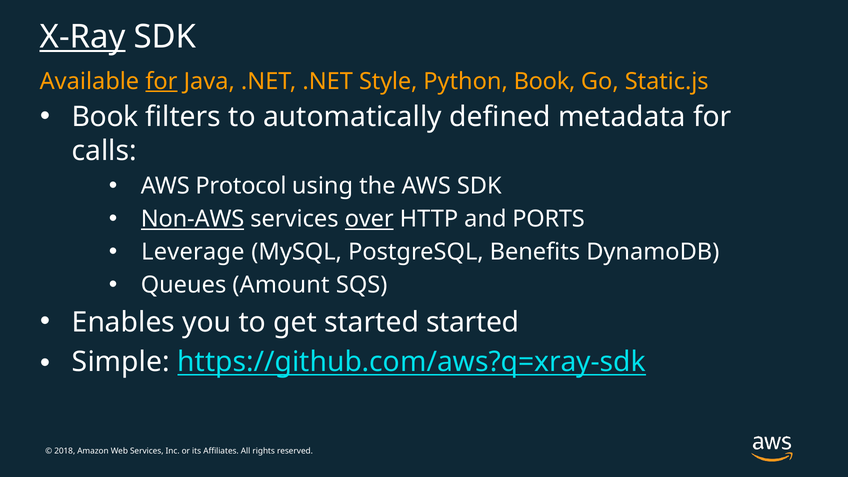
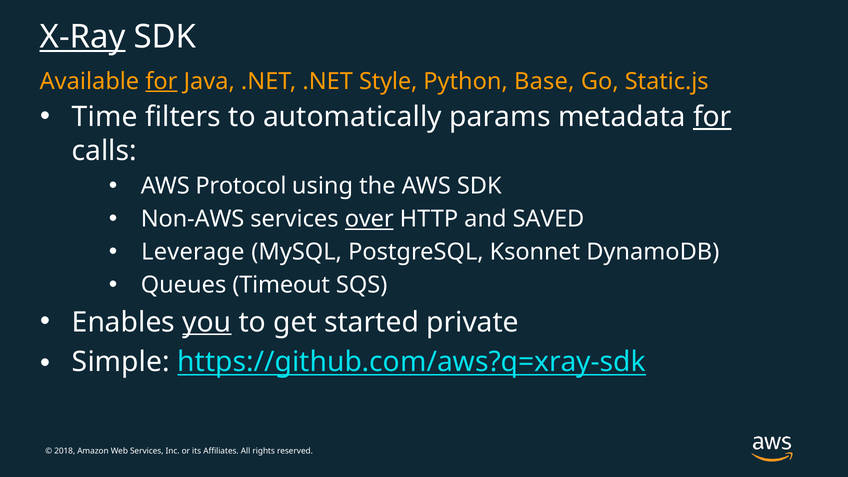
Python Book: Book -> Base
Book at (105, 117): Book -> Time
defined: defined -> params
for at (712, 117) underline: none -> present
Non-AWS underline: present -> none
PORTS: PORTS -> SAVED
Benefits: Benefits -> Ksonnet
Amount: Amount -> Timeout
you underline: none -> present
started started: started -> private
